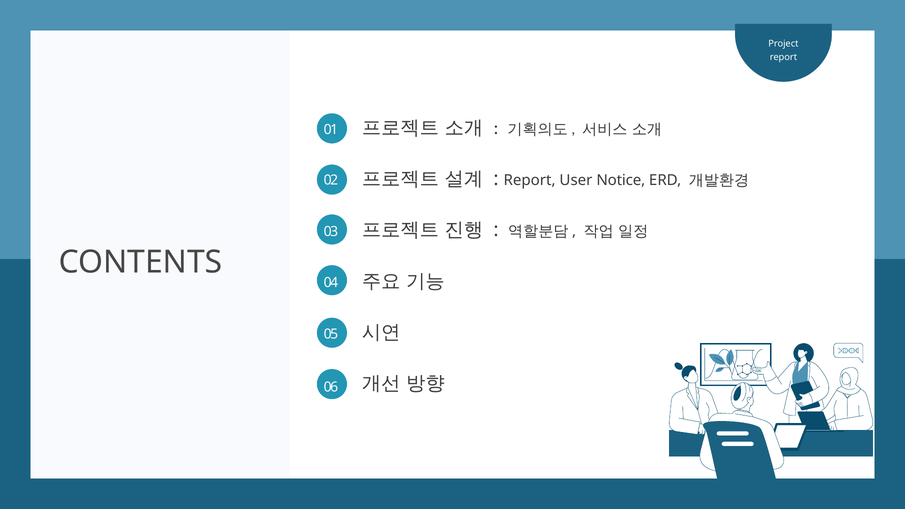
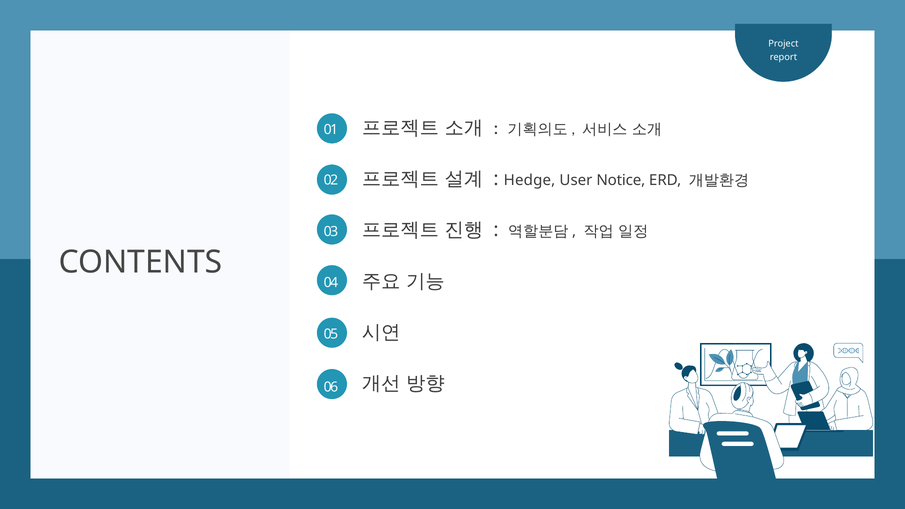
Report at (530, 180): Report -> Hedge
